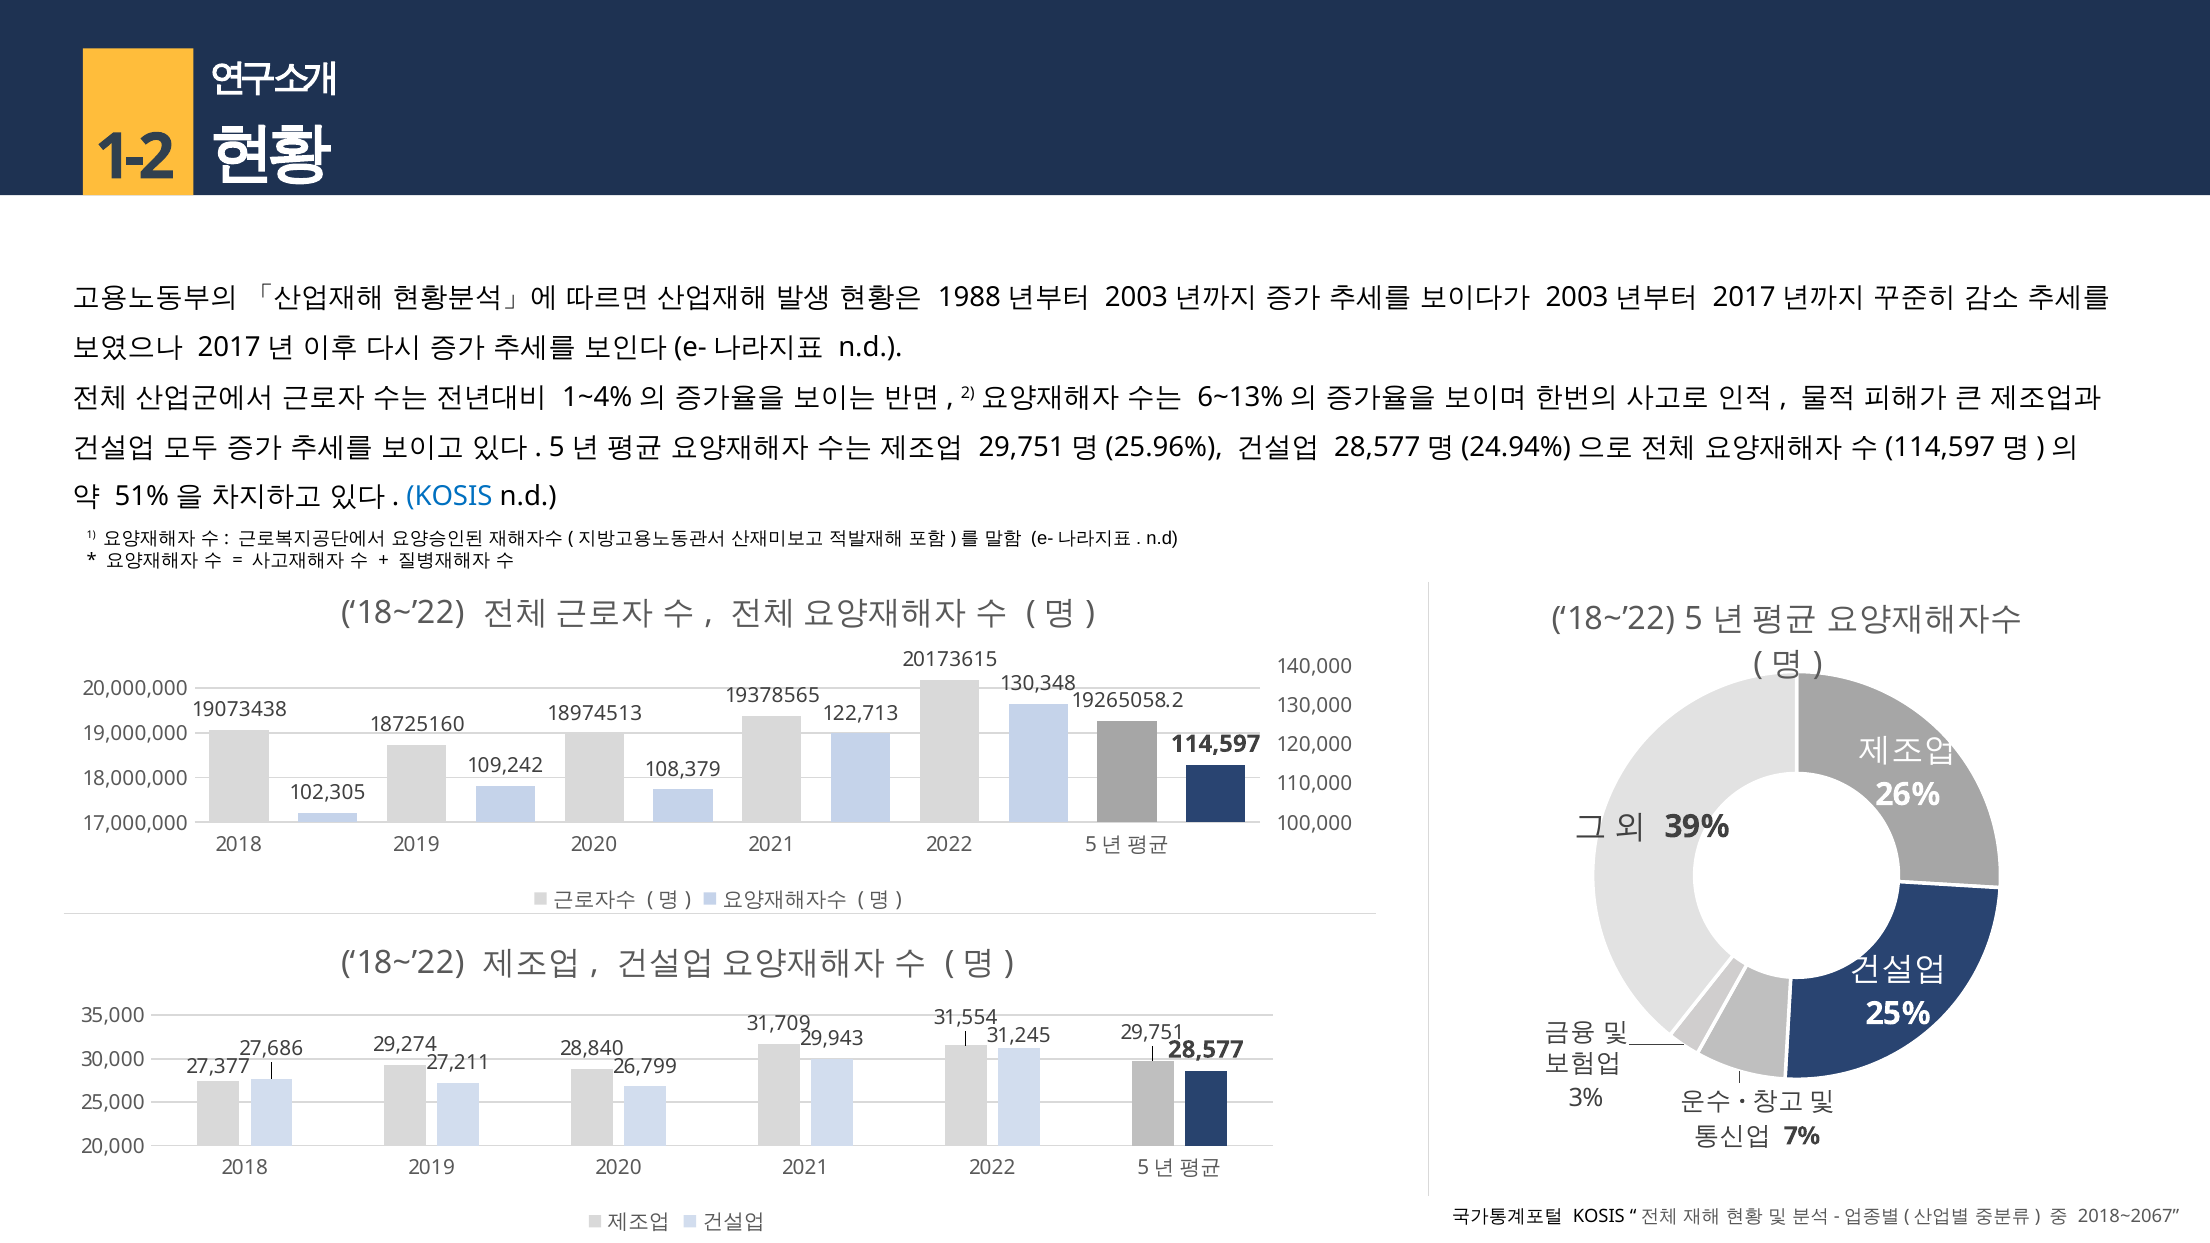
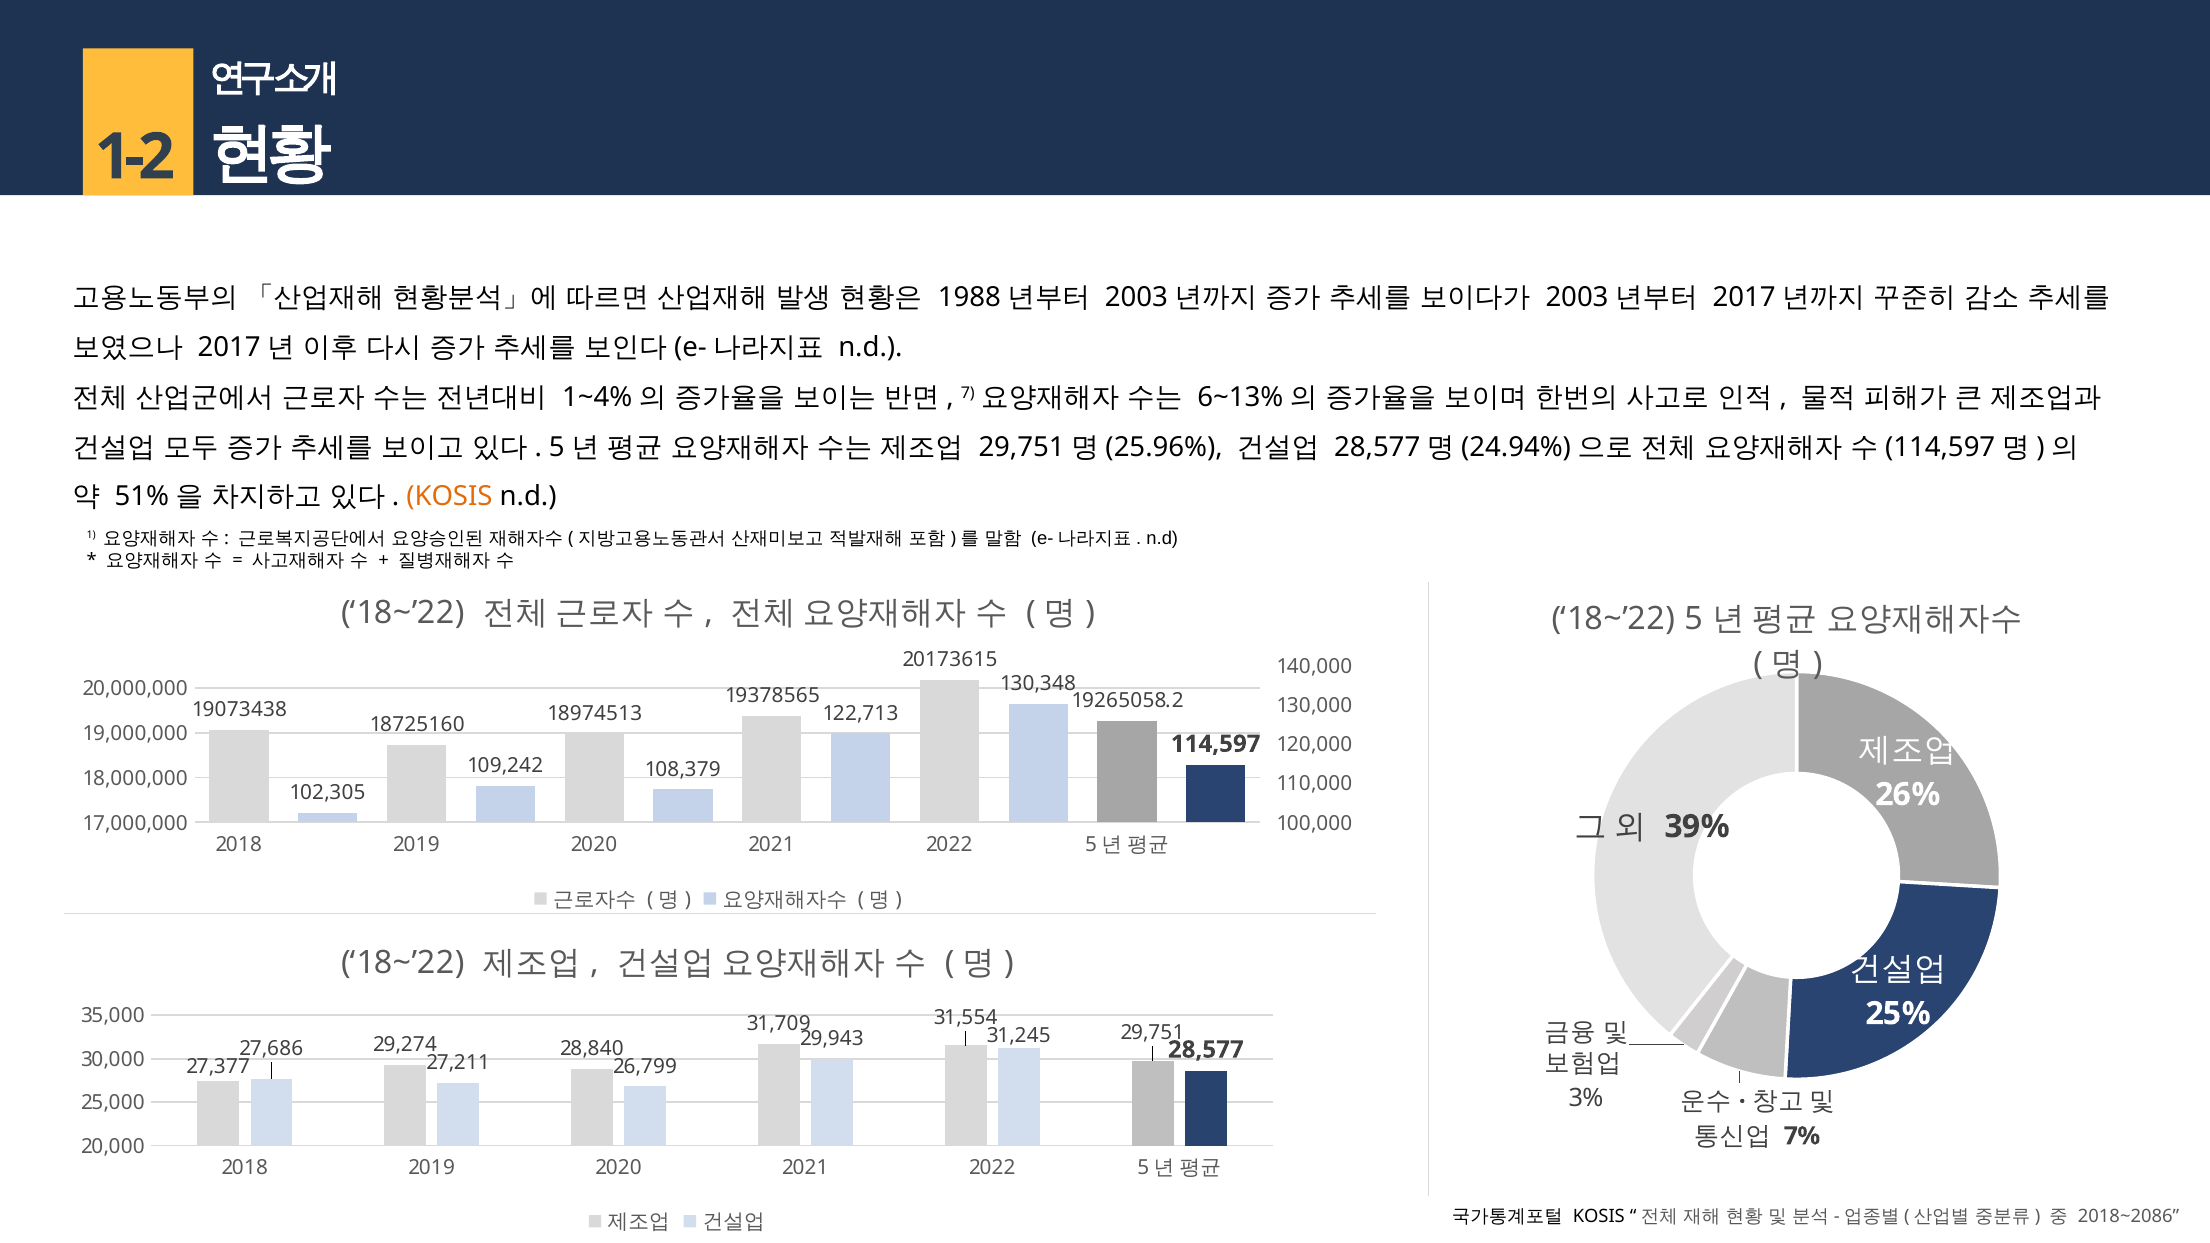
2: 2 -> 7
KOSIS at (449, 497) colour: blue -> orange
2018~2067: 2018~2067 -> 2018~2086
